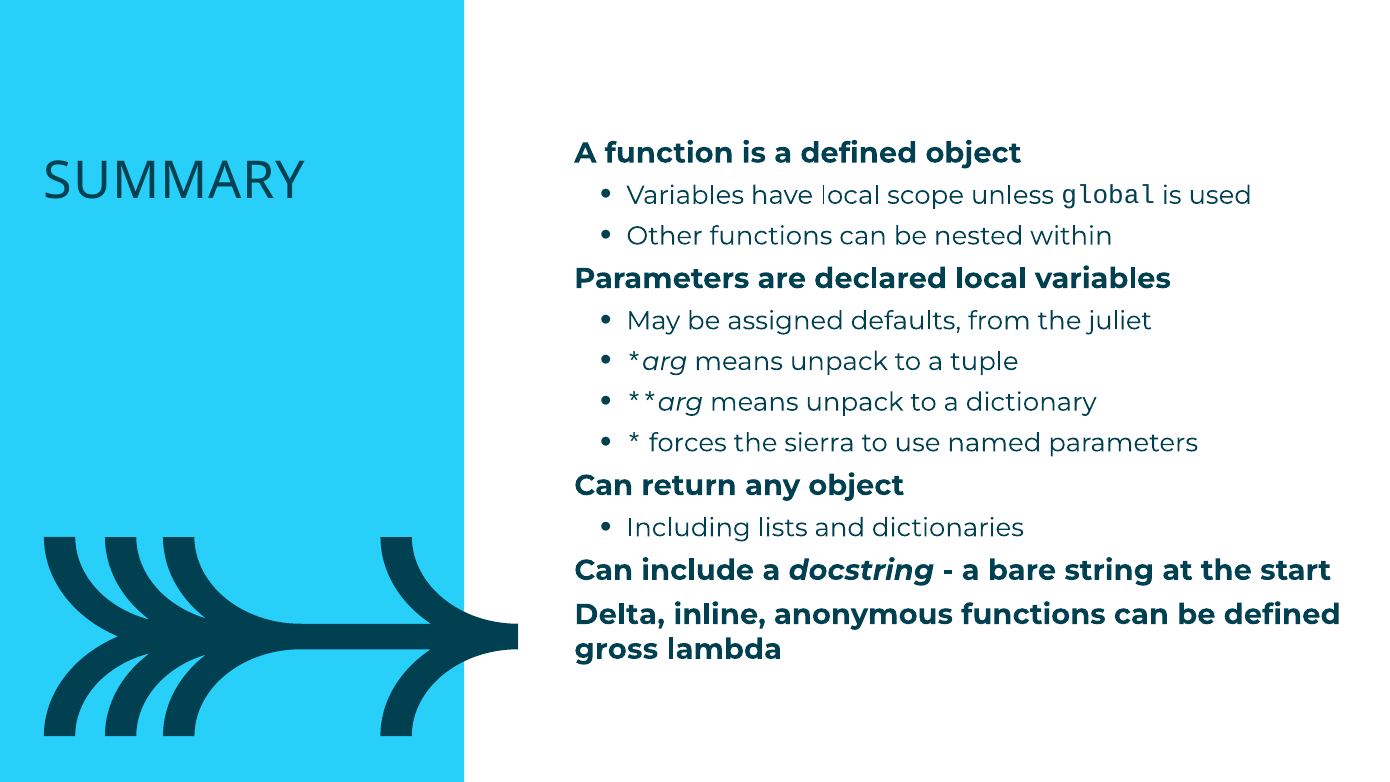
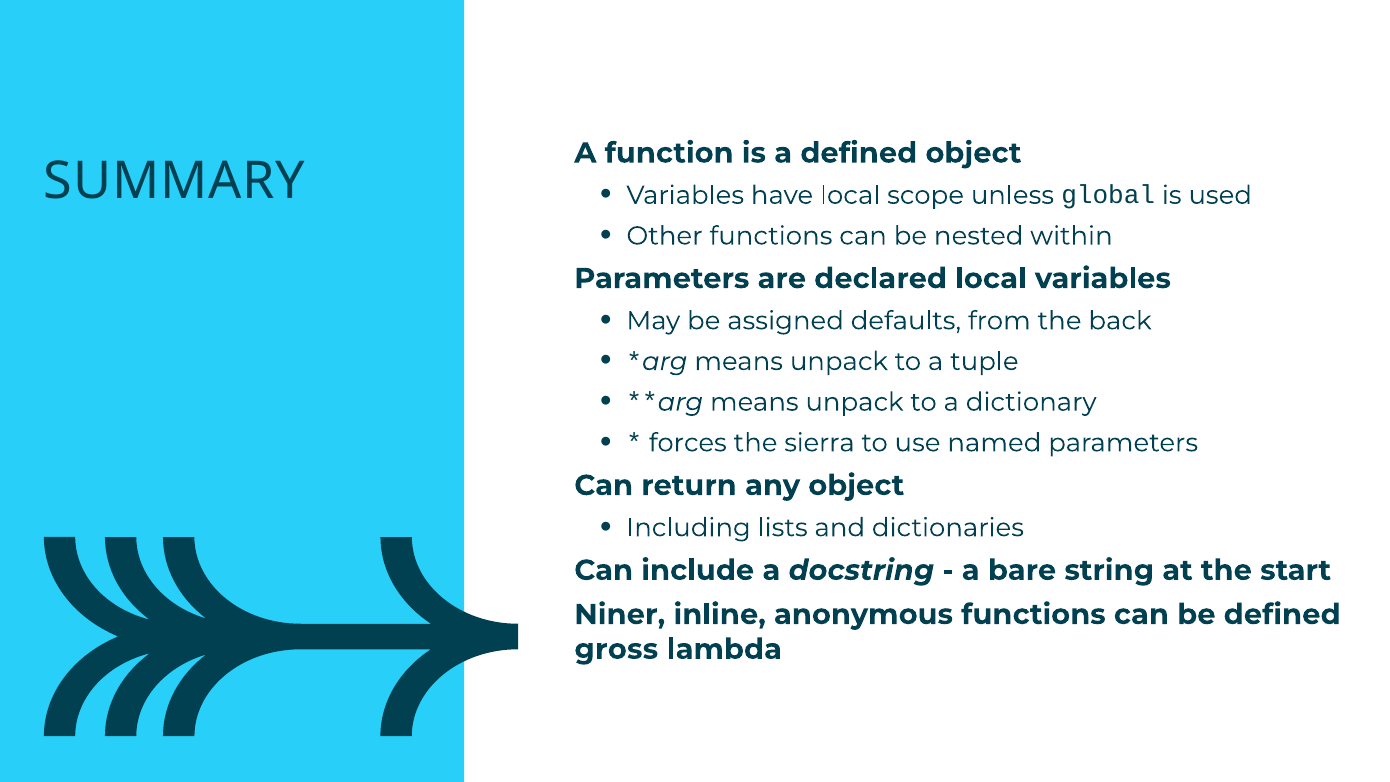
juliet: juliet -> back
Delta: Delta -> Niner
